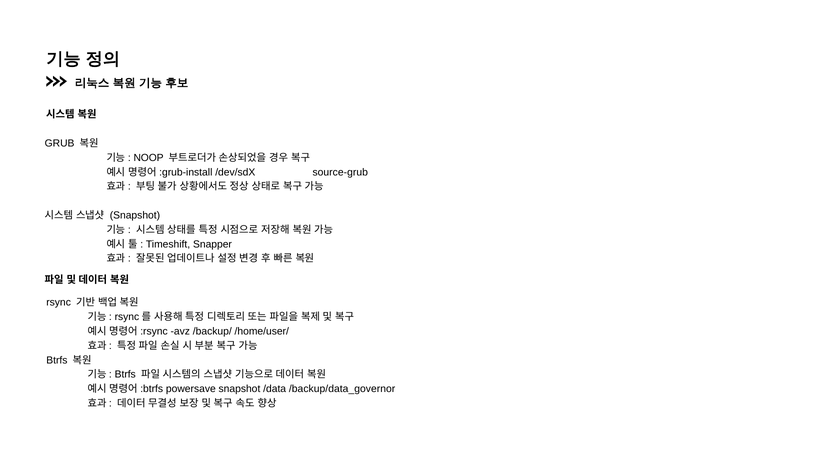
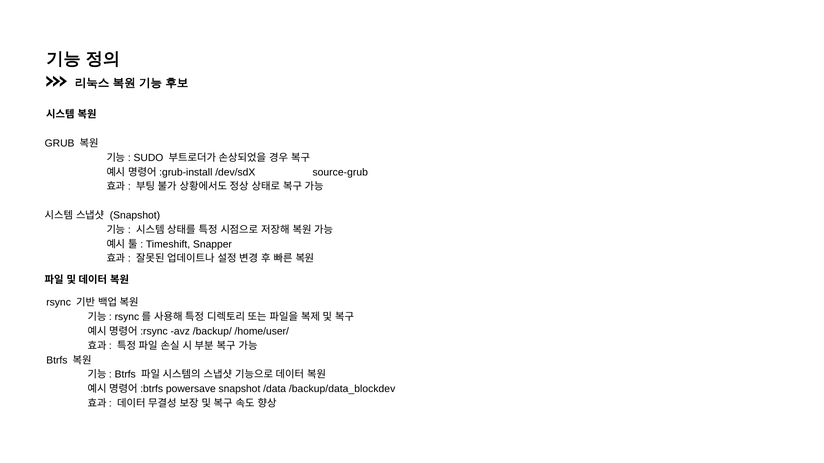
NOOP: NOOP -> SUDO
/backup/data_governor: /backup/data_governor -> /backup/data_blockdev
